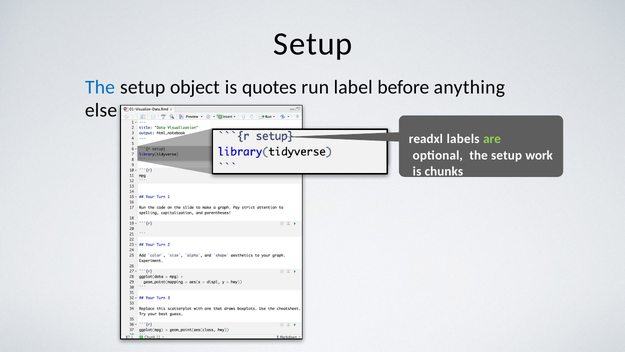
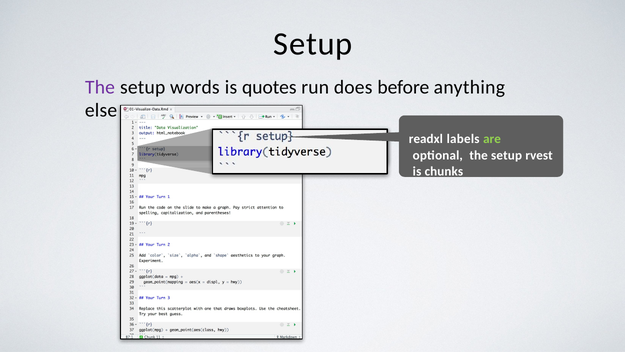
The at (100, 87) colour: blue -> purple
object: object -> words
label: label -> does
work: work -> rvest
